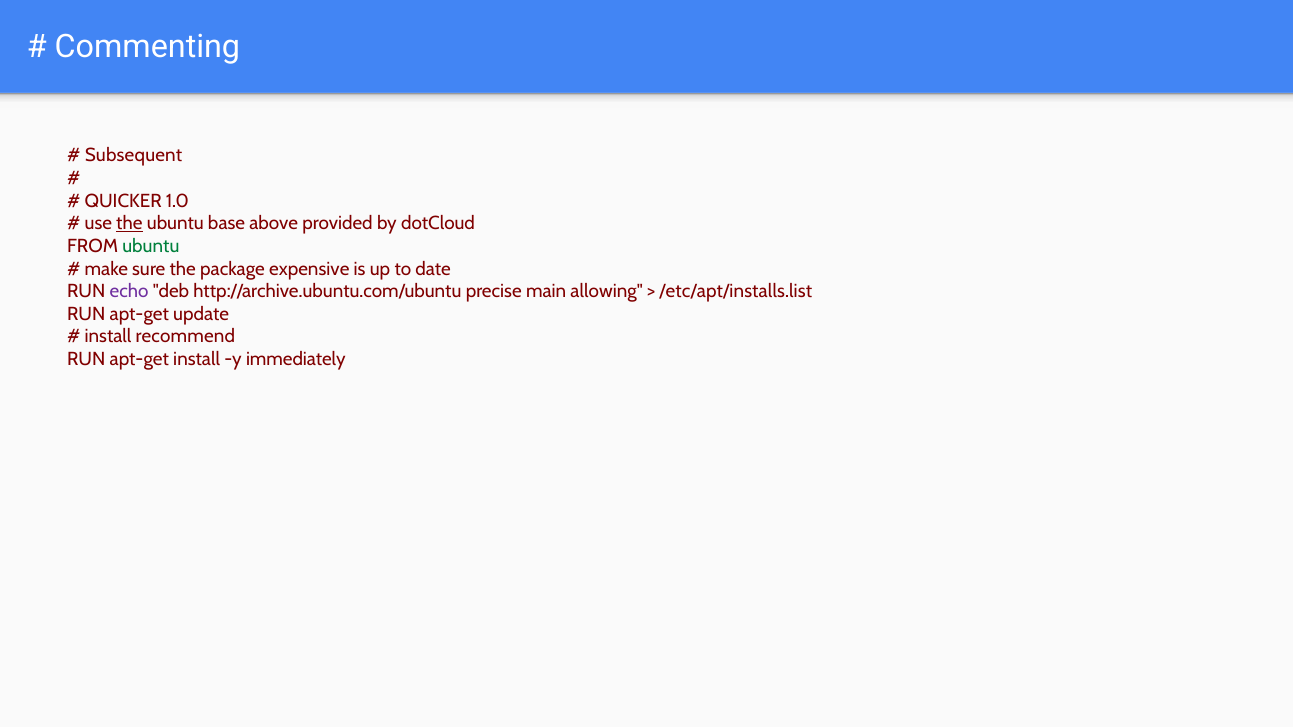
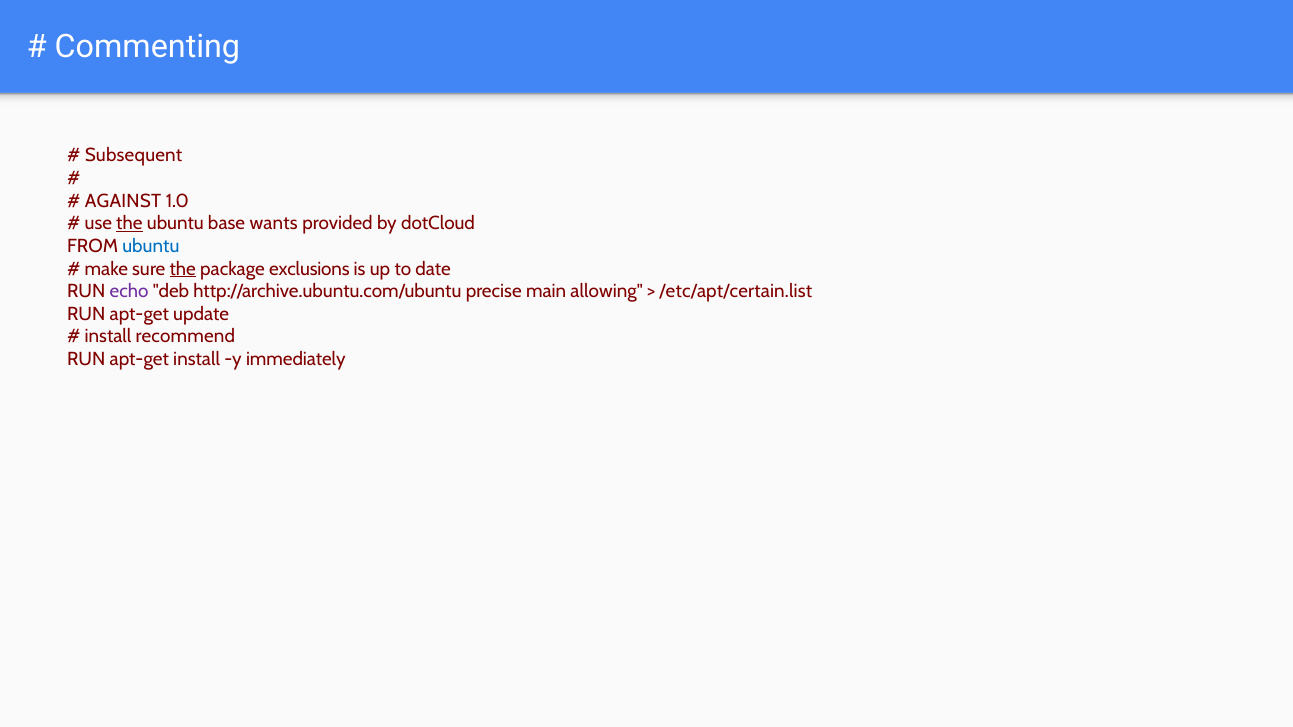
QUICKER: QUICKER -> AGAINST
above: above -> wants
ubuntu at (151, 246) colour: green -> blue
the at (183, 269) underline: none -> present
expensive: expensive -> exclusions
/etc/apt/installs.list: /etc/apt/installs.list -> /etc/apt/certain.list
